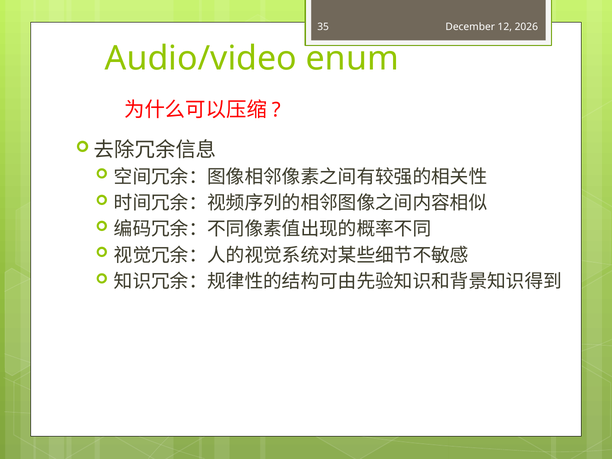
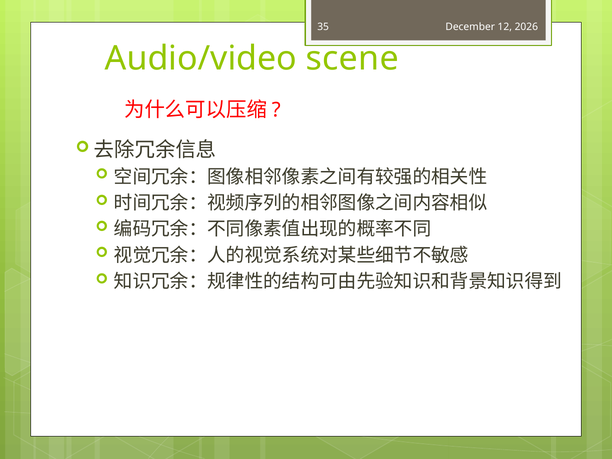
enum: enum -> scene
